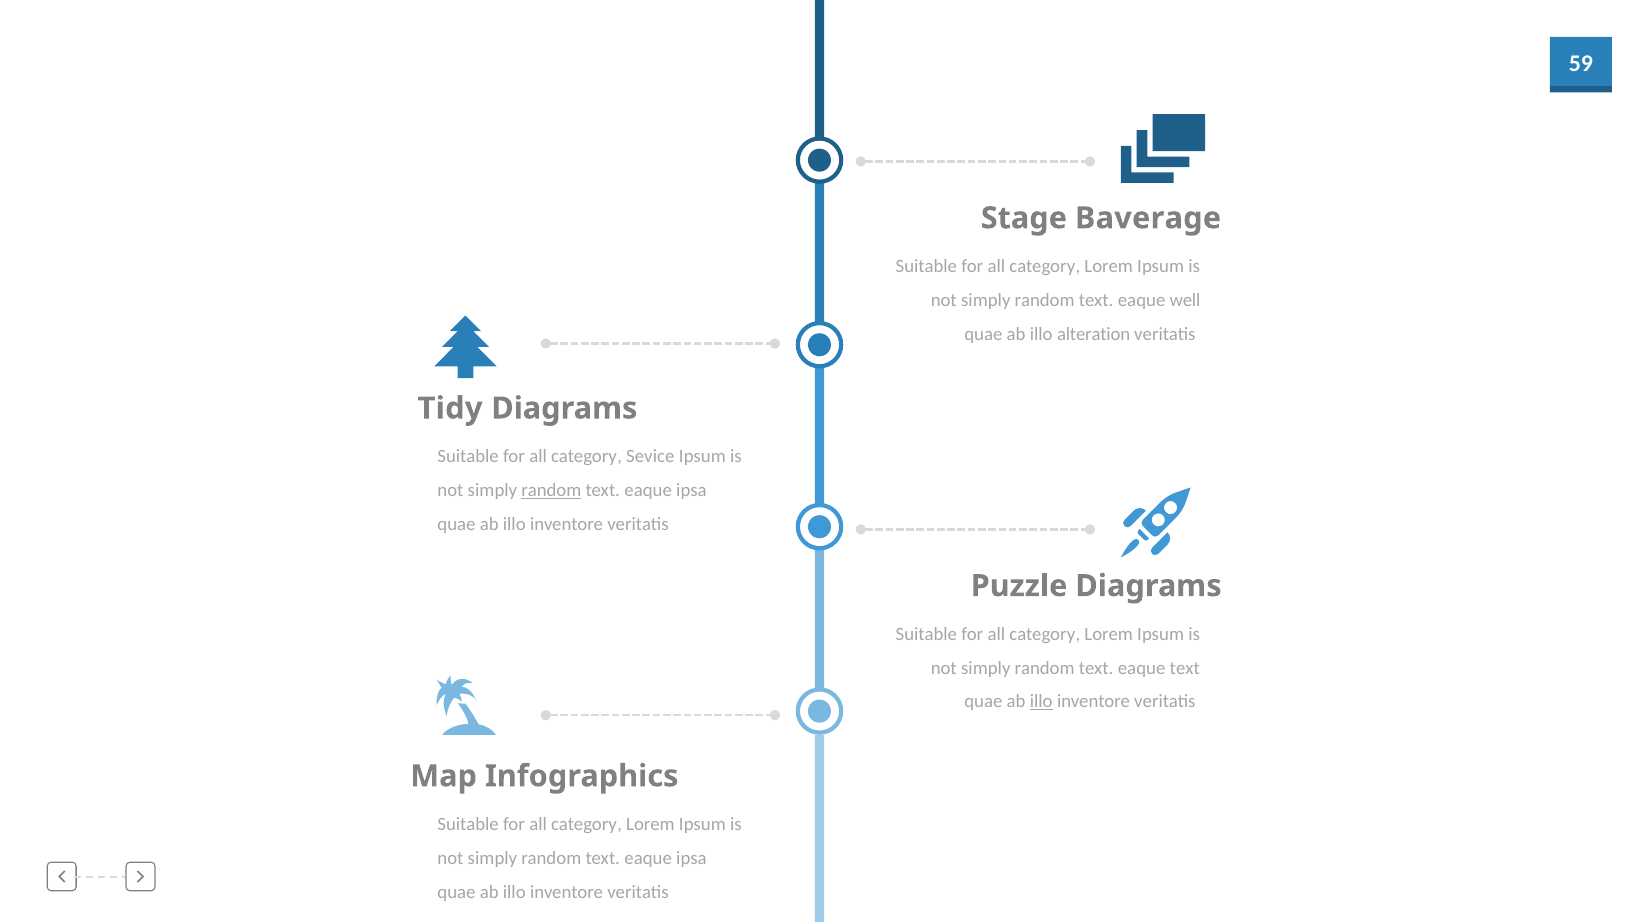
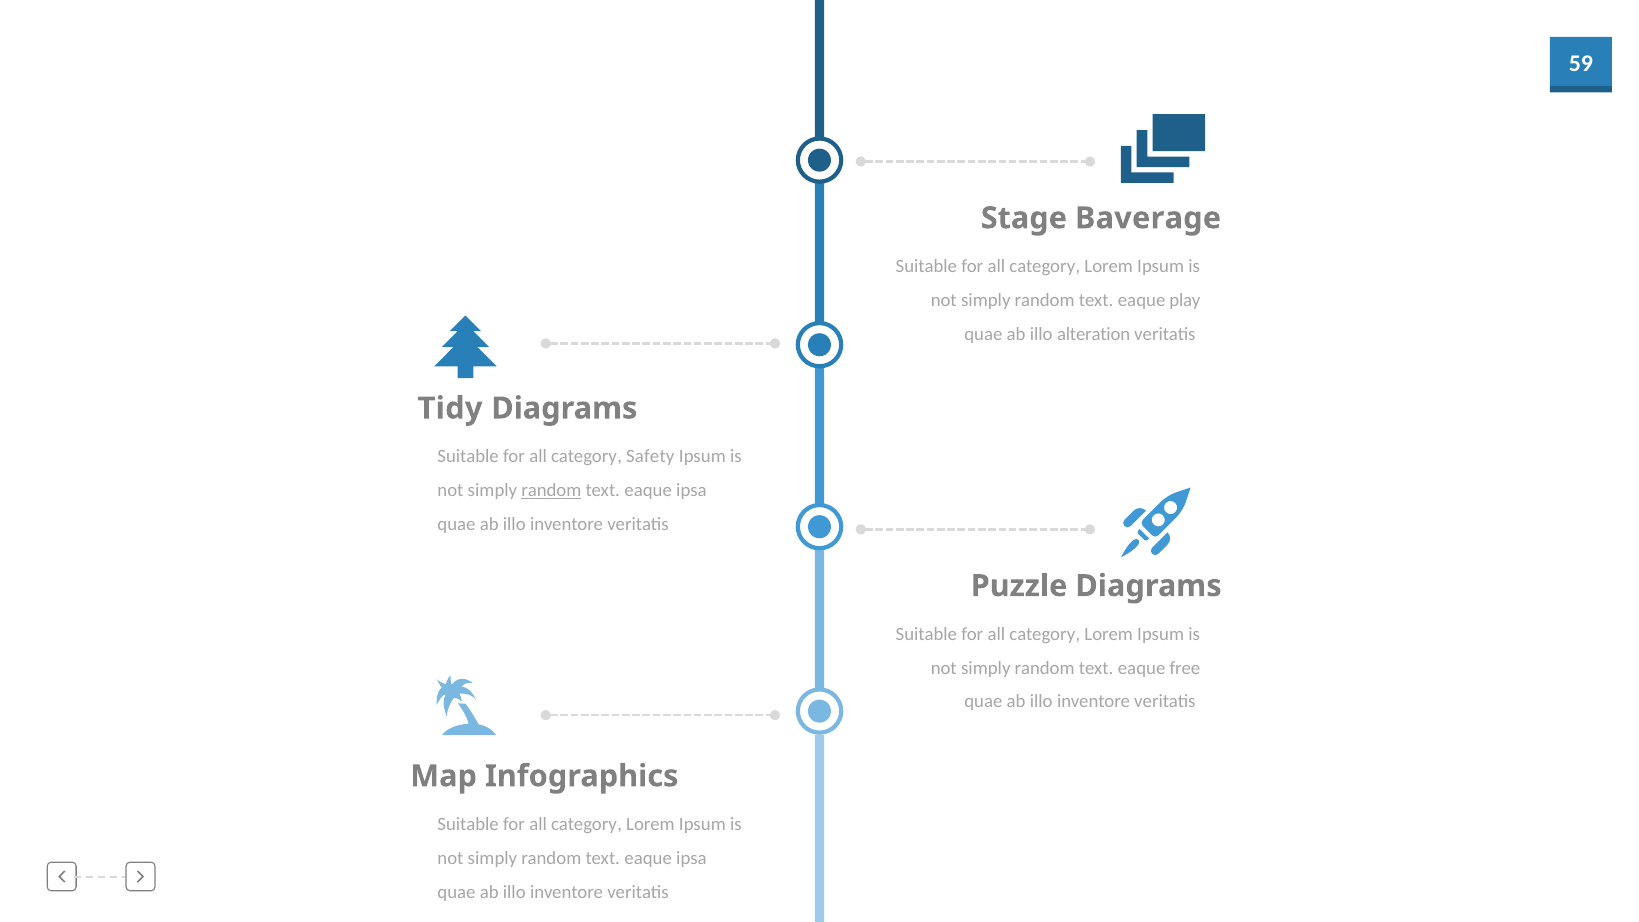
well: well -> play
Sevice: Sevice -> Safety
eaque text: text -> free
illo at (1041, 702) underline: present -> none
